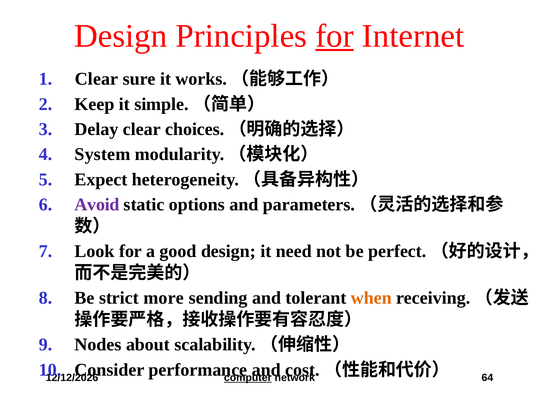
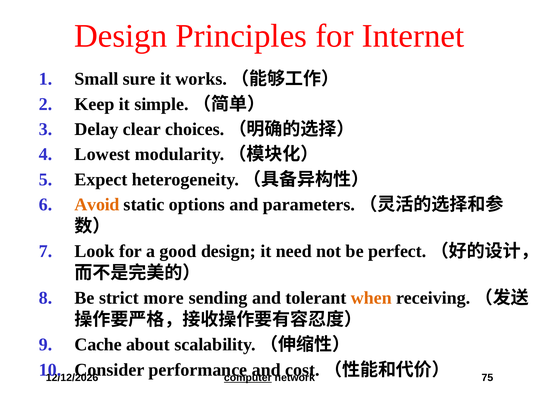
for at (335, 36) underline: present -> none
Clear at (96, 79): Clear -> Small
System: System -> Lowest
Avoid colour: purple -> orange
Nodes: Nodes -> Cache
64: 64 -> 75
